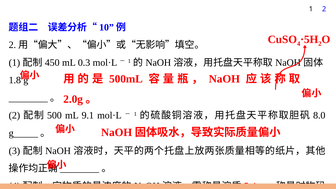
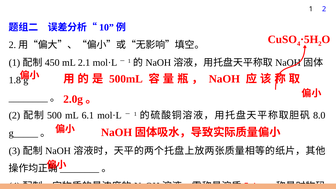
0.3: 0.3 -> 2.1
9.1: 9.1 -> 6.1
